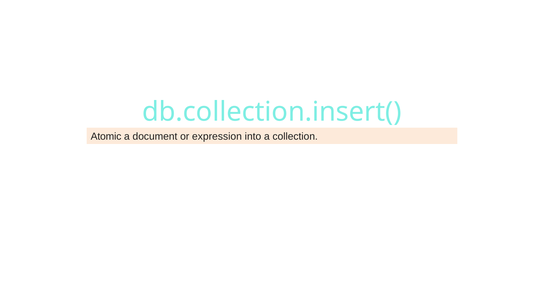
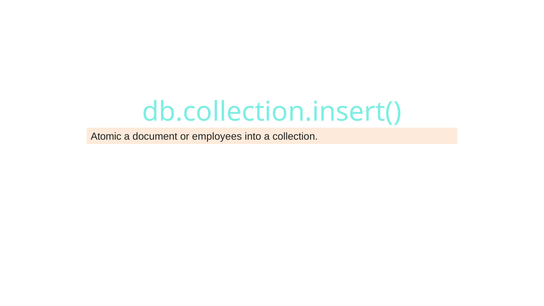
expression: expression -> employees
